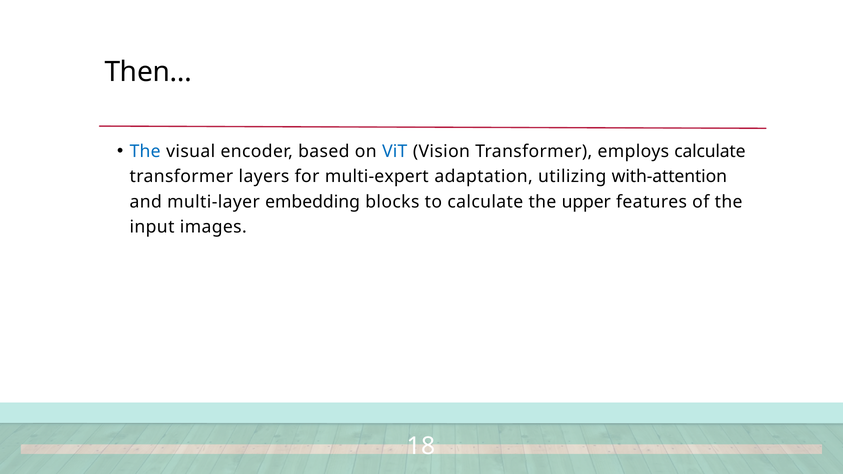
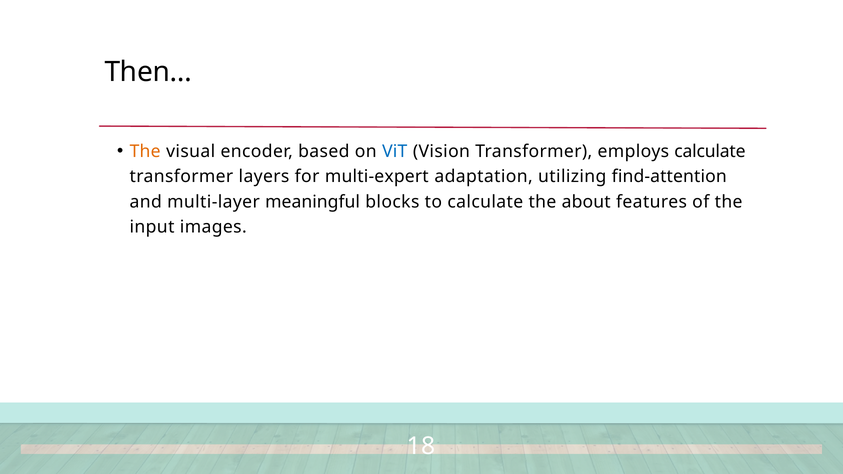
The at (145, 151) colour: blue -> orange
with-attention: with-attention -> find-attention
embedding: embedding -> meaningful
upper: upper -> about
